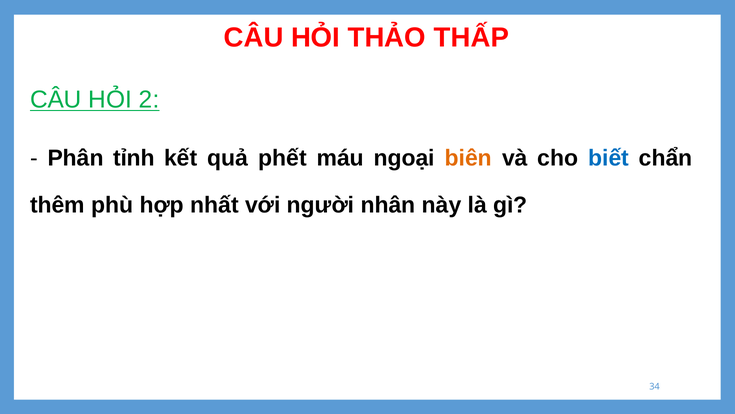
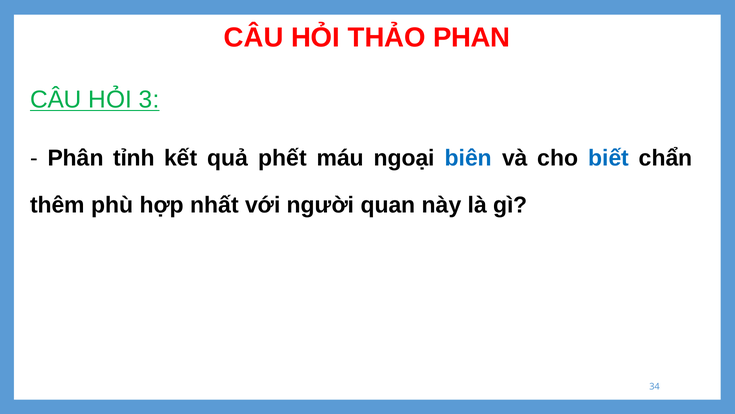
THẤP: THẤP -> PHAN
2: 2 -> 3
biên colour: orange -> blue
nhân: nhân -> quan
